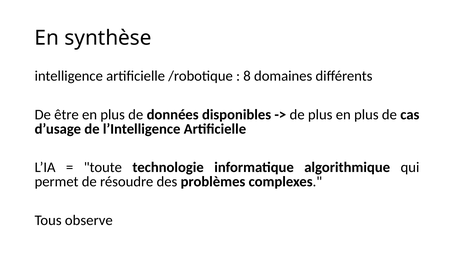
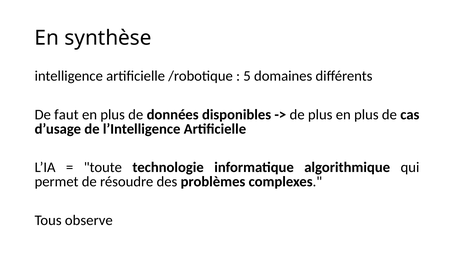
8: 8 -> 5
être: être -> faut
